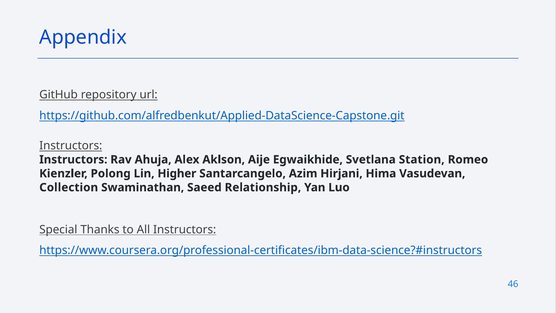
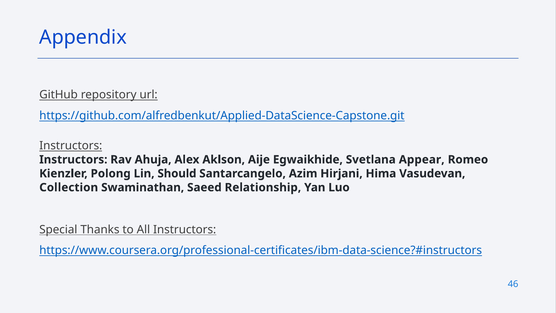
Station: Station -> Appear
Higher: Higher -> Should
